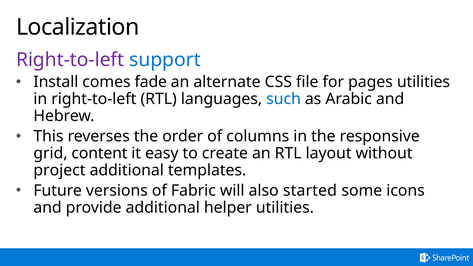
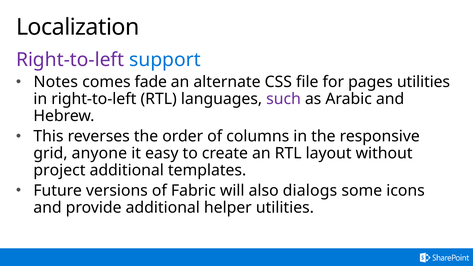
Install: Install -> Notes
such colour: blue -> purple
content: content -> anyone
started: started -> dialogs
